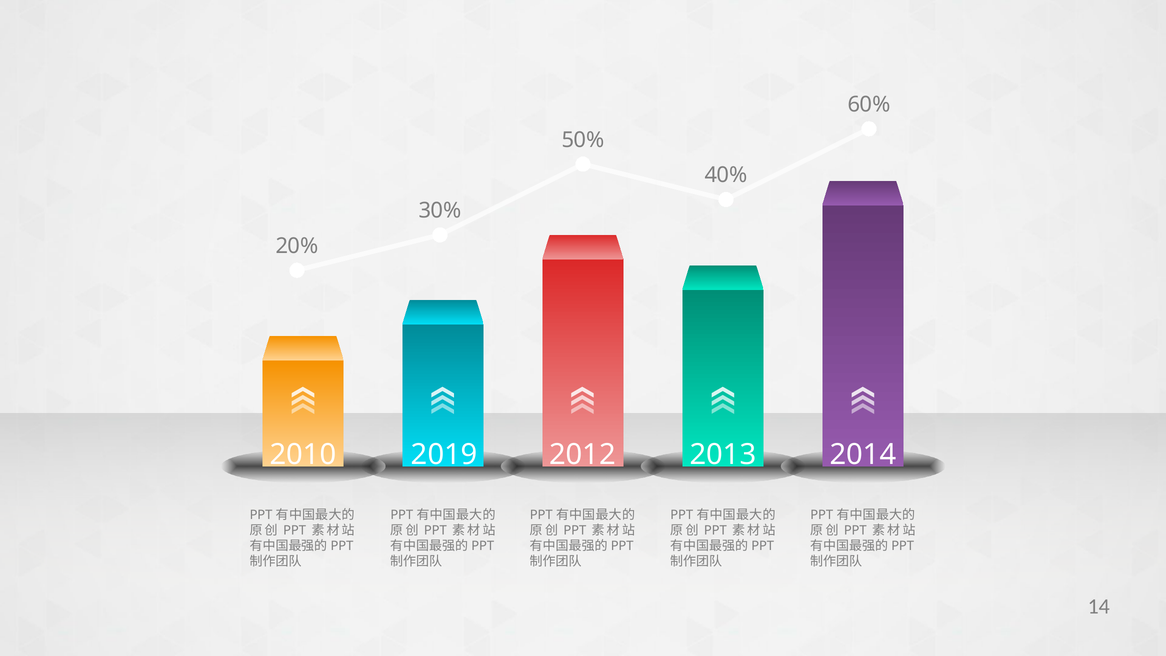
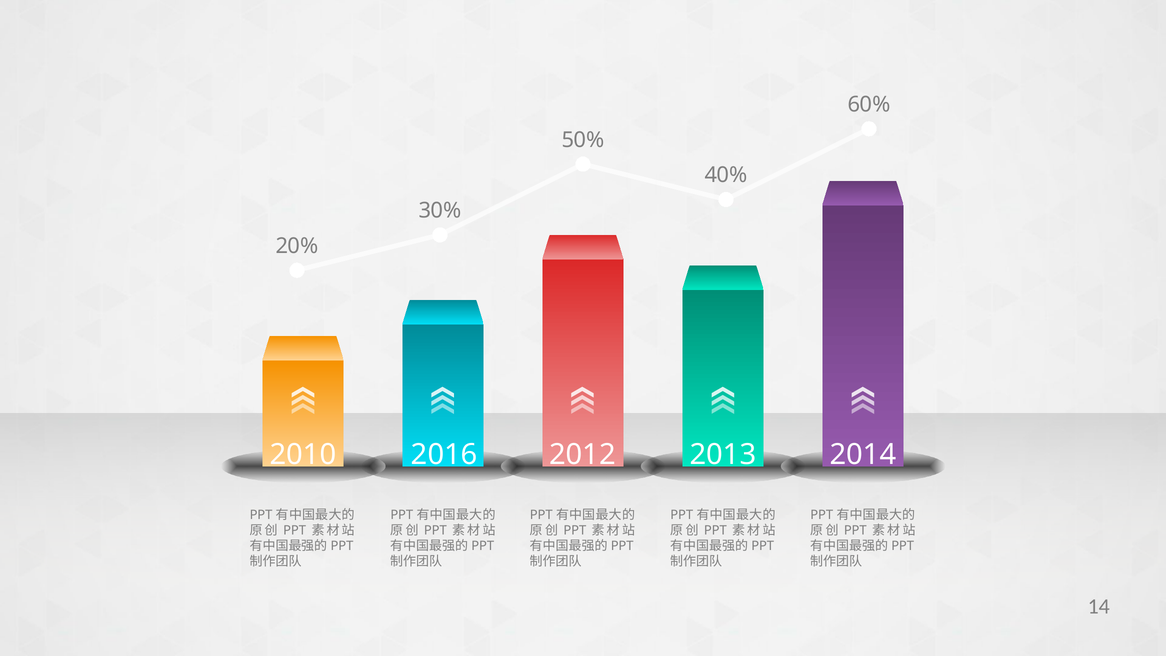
2019: 2019 -> 2016
